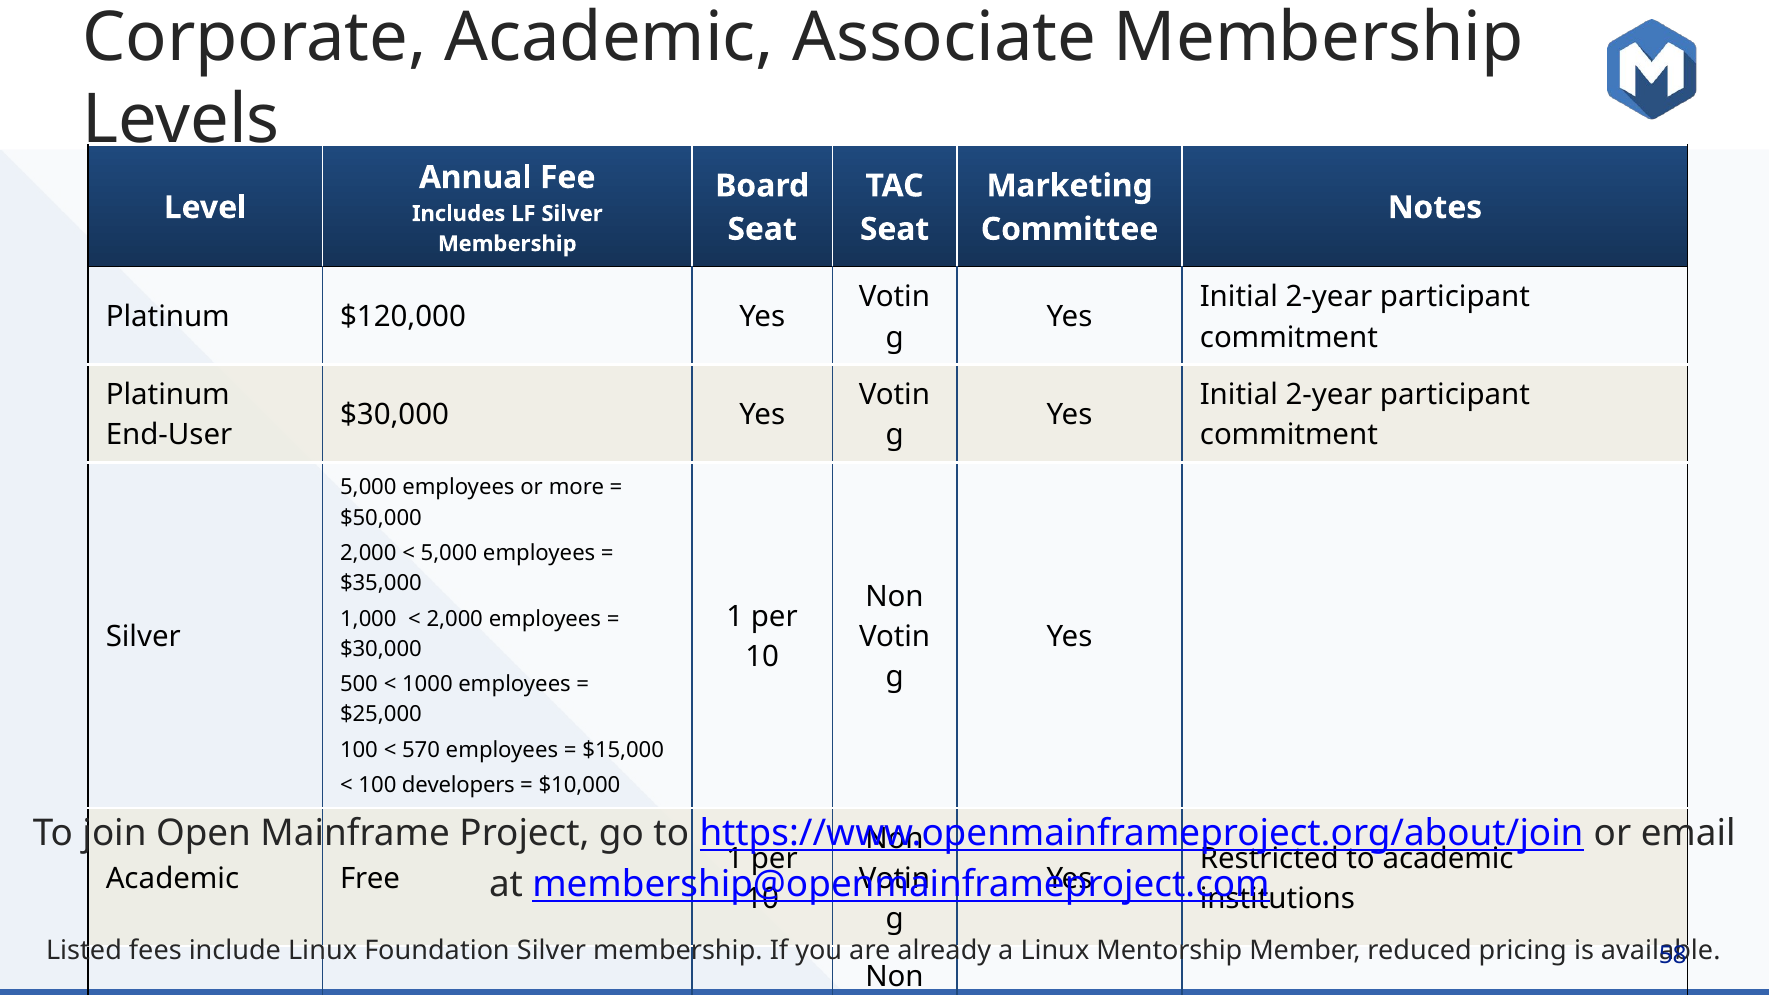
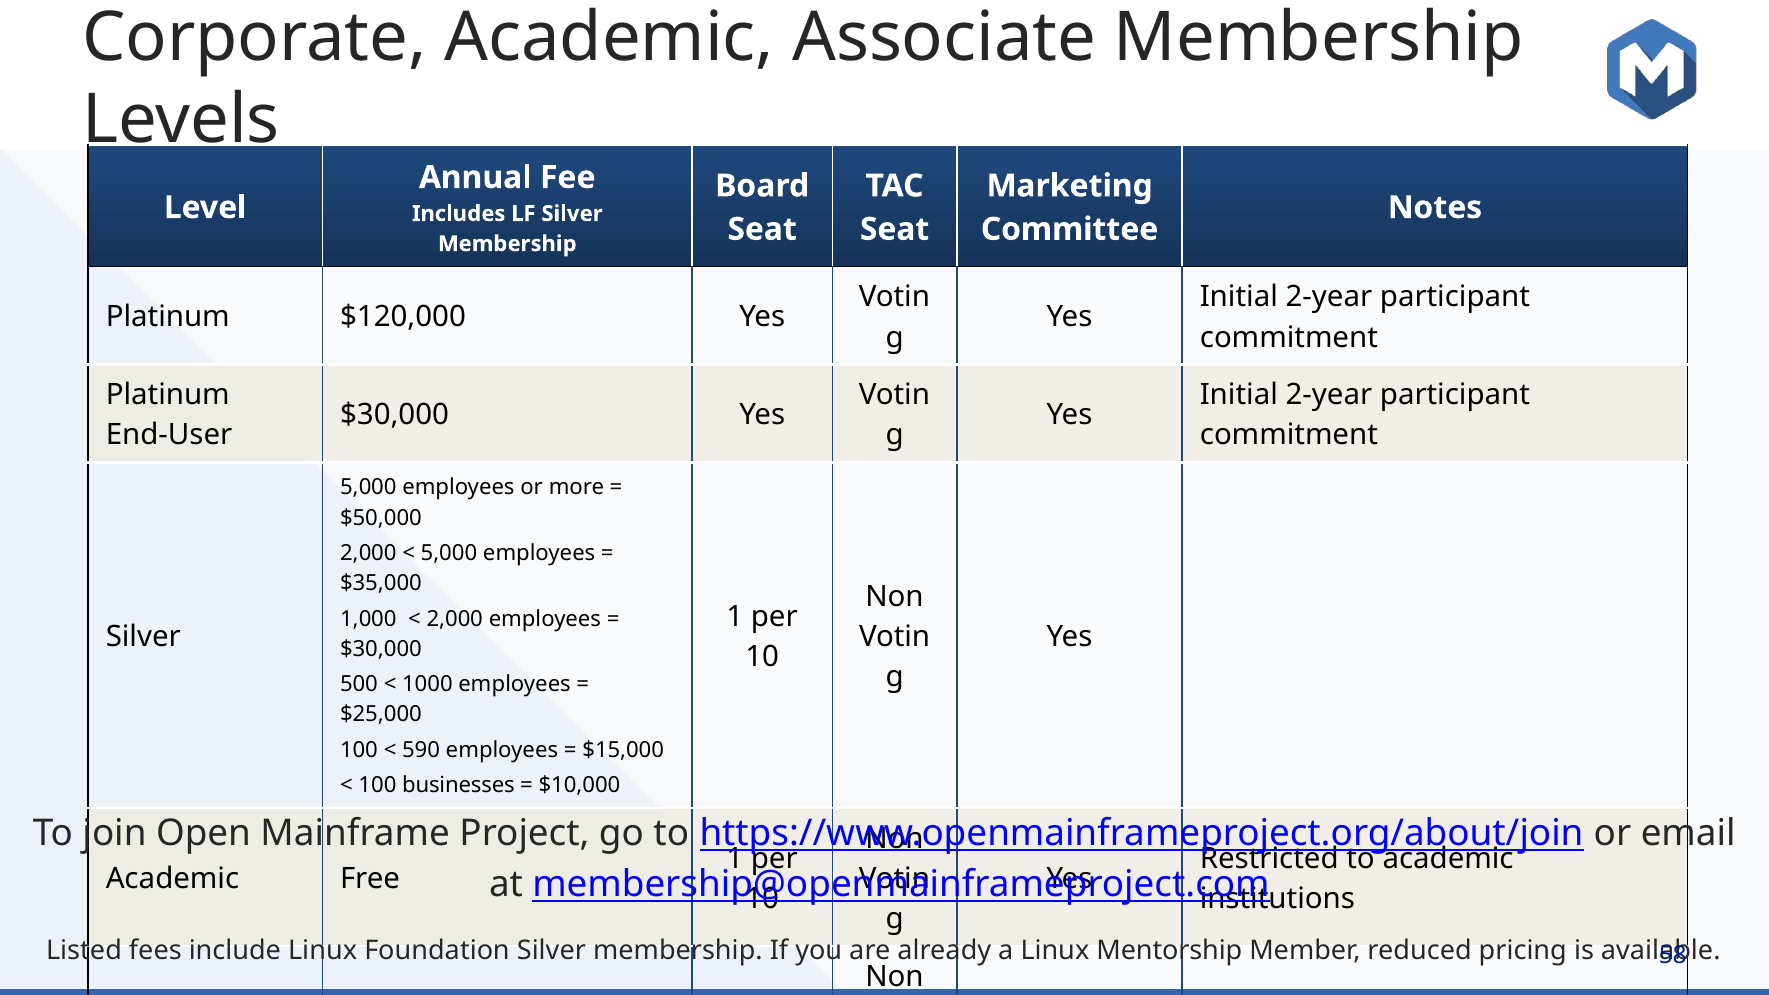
570: 570 -> 590
developers: developers -> businesses
